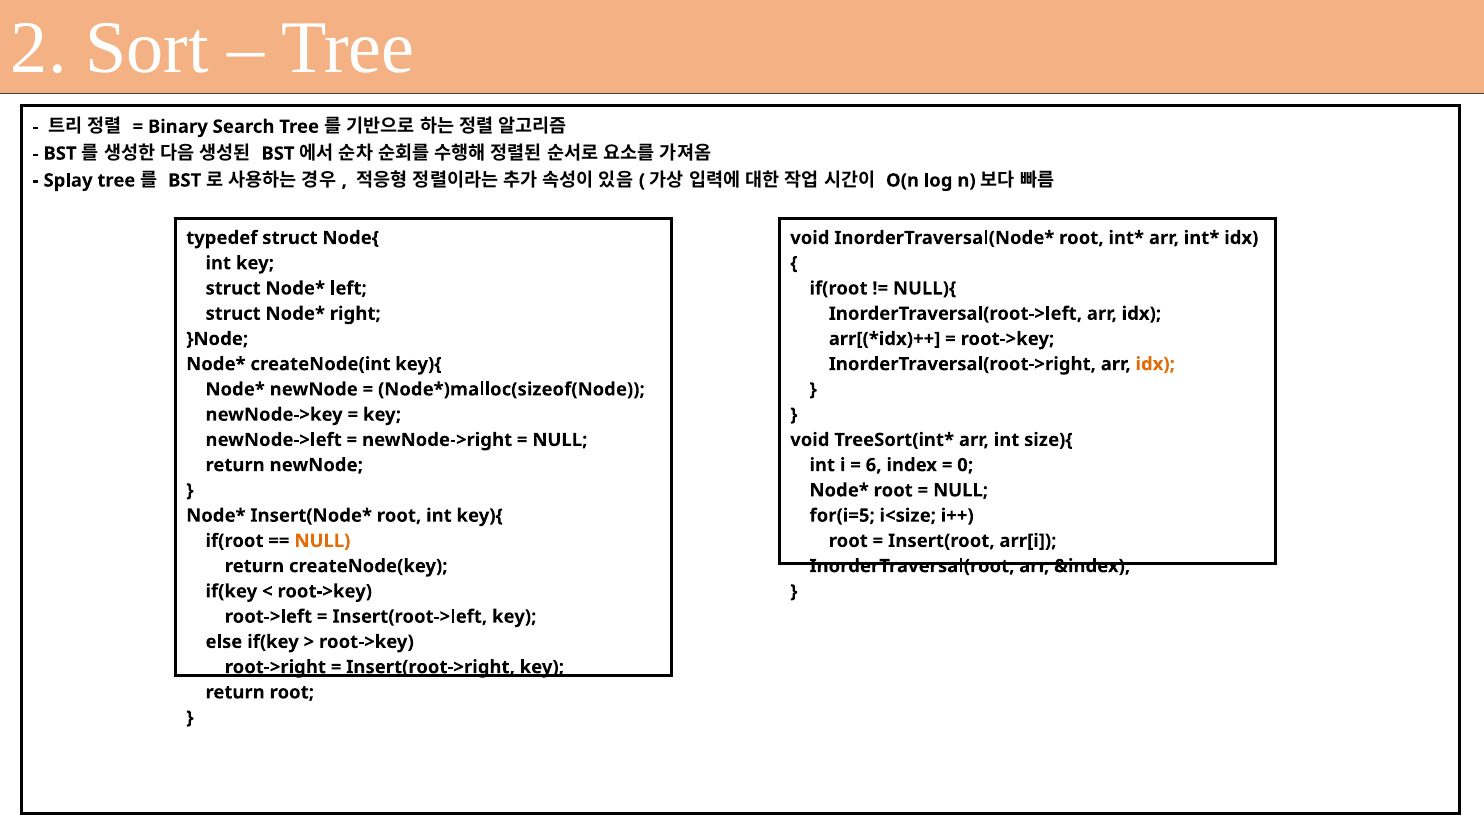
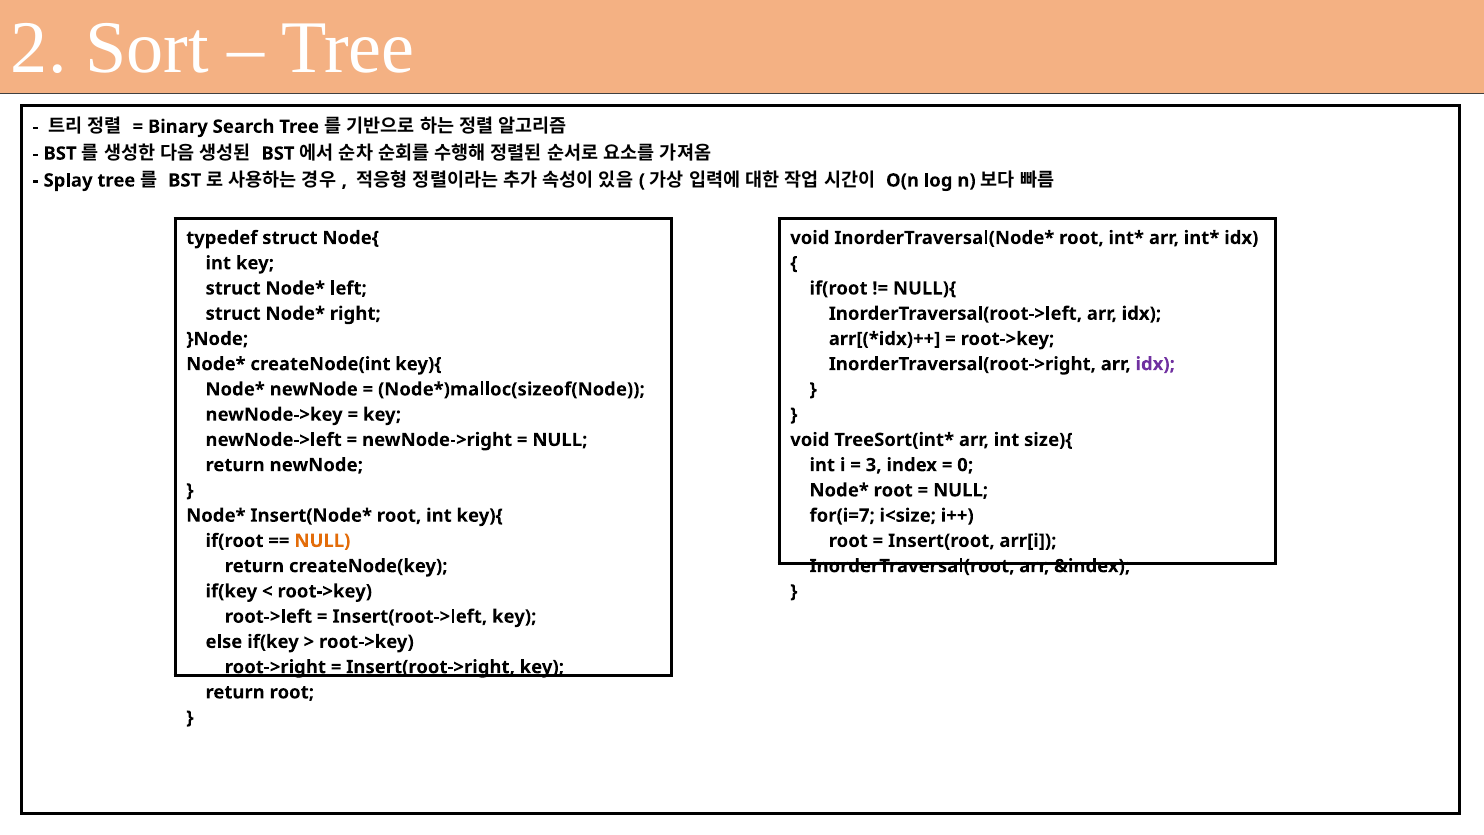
idx at (1155, 364) colour: orange -> purple
6: 6 -> 3
for(i=5: for(i=5 -> for(i=7
